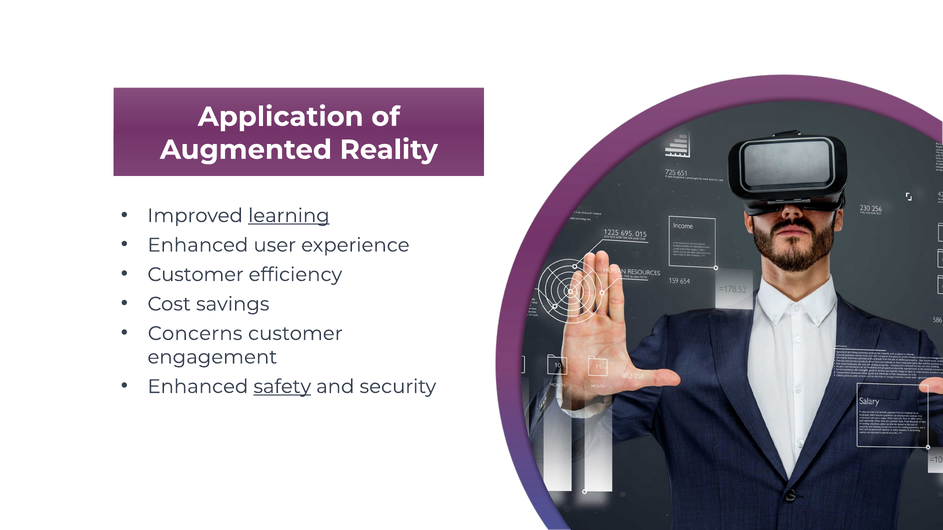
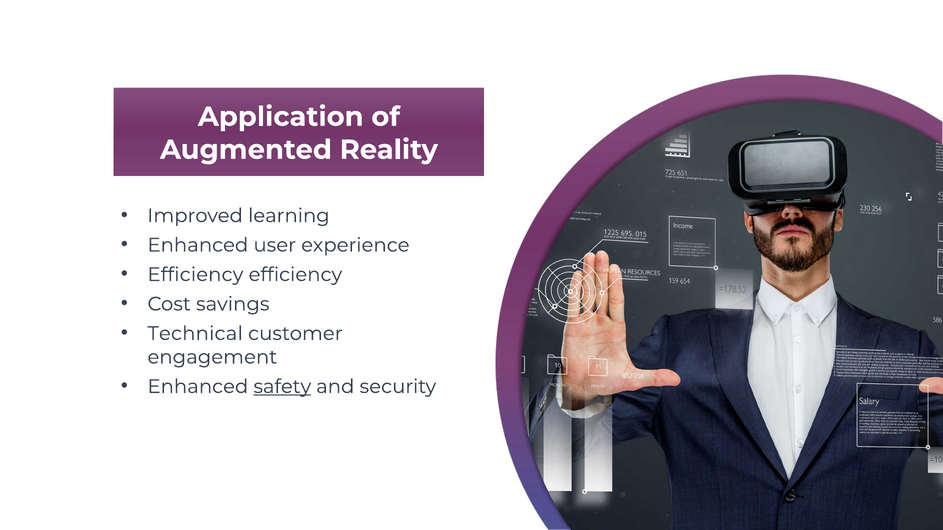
learning underline: present -> none
Customer at (196, 275): Customer -> Efficiency
Concerns: Concerns -> Technical
